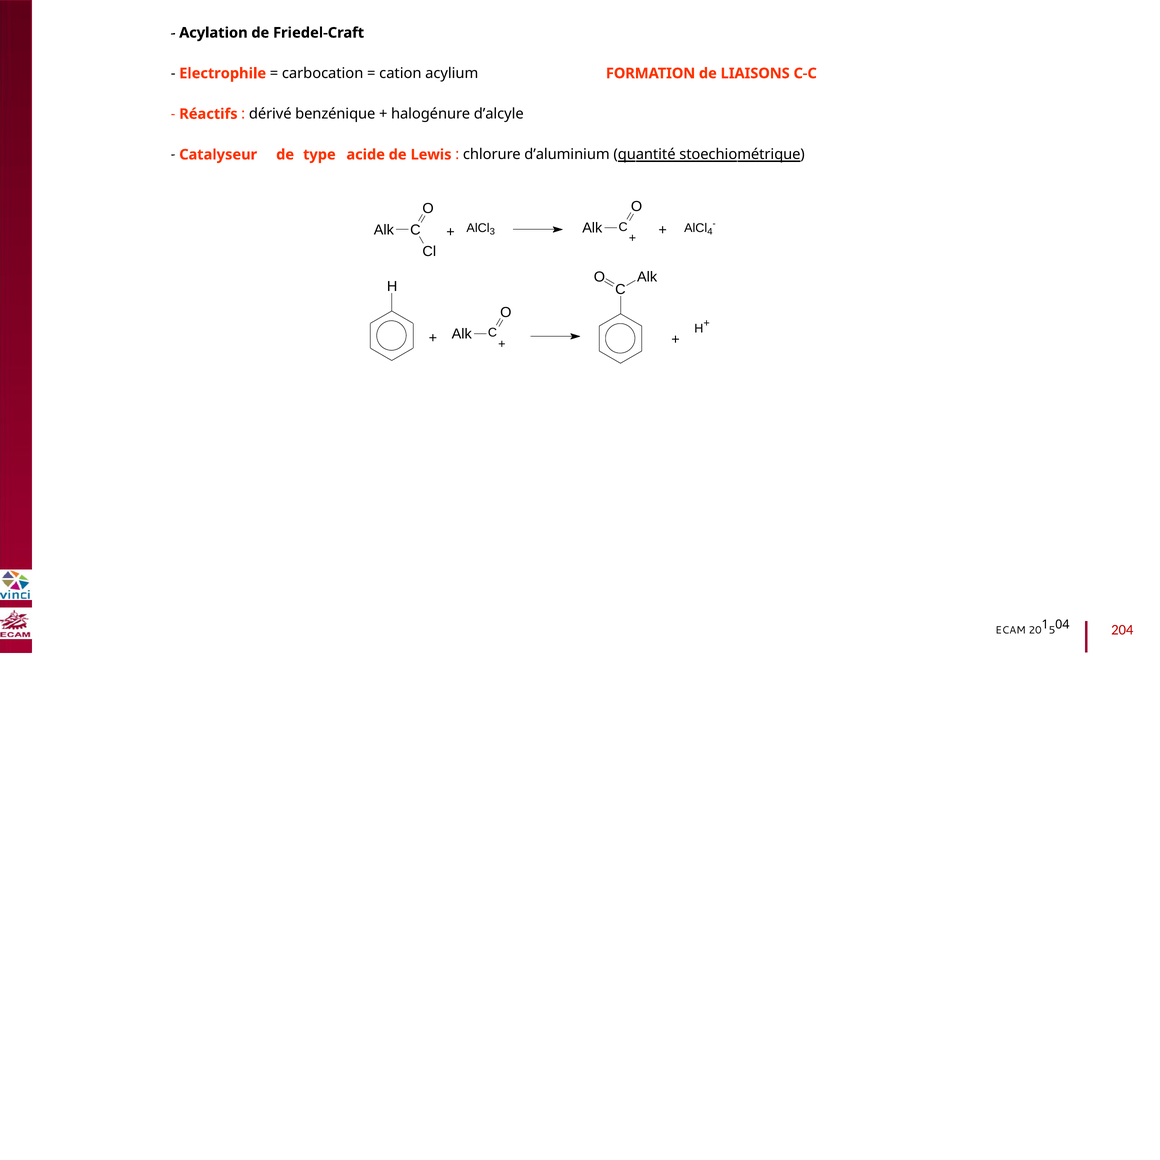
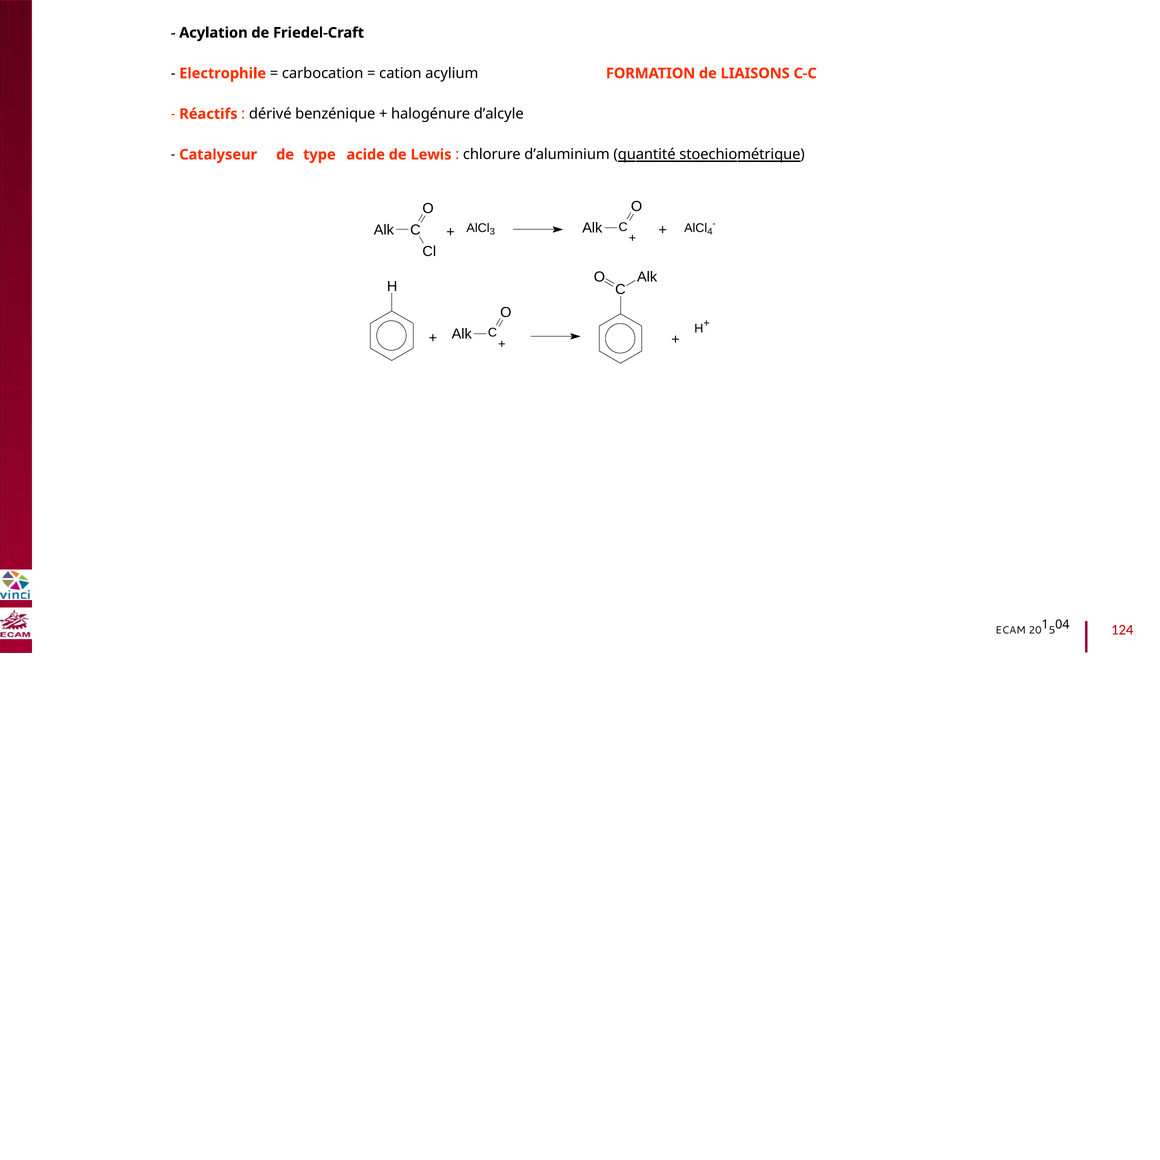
204: 204 -> 124
